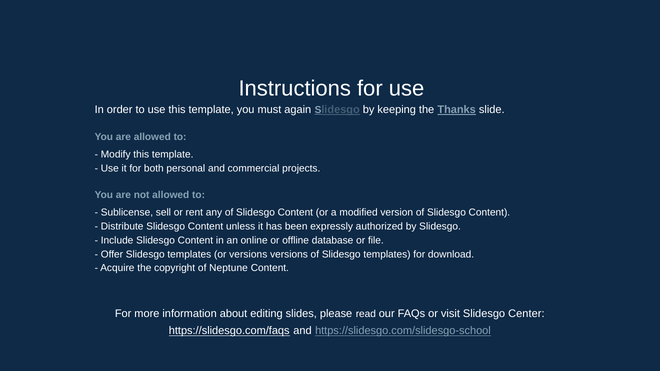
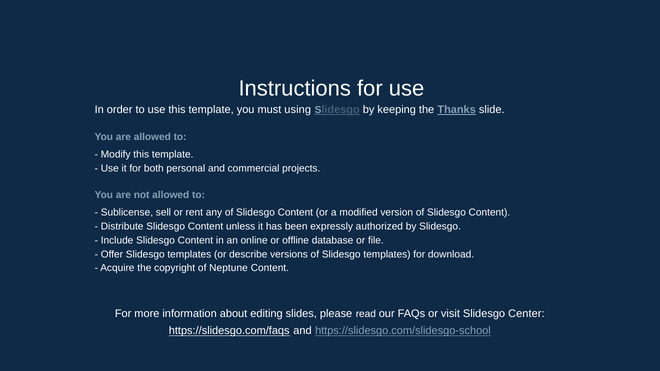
again: again -> using
or versions: versions -> describe
